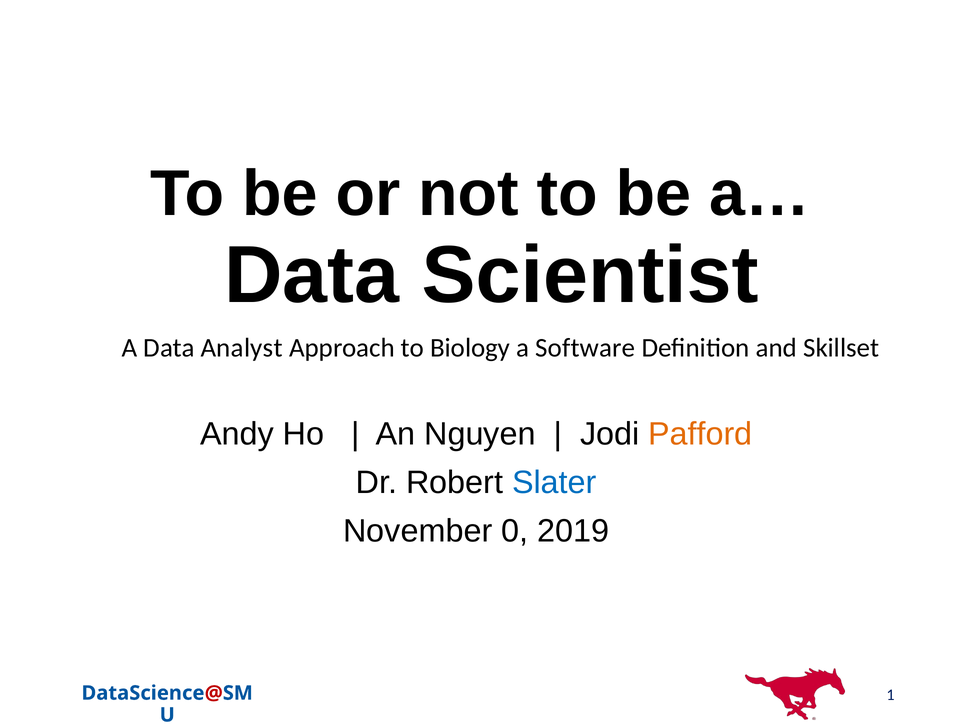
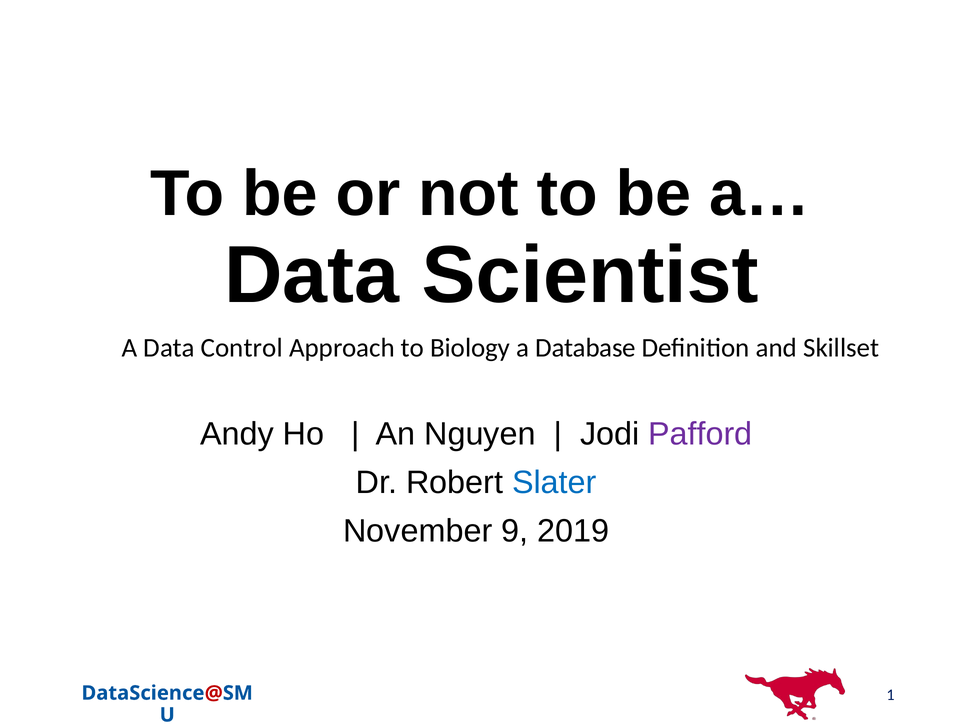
Analyst: Analyst -> Control
Software: Software -> Database
Pafford colour: orange -> purple
0: 0 -> 9
